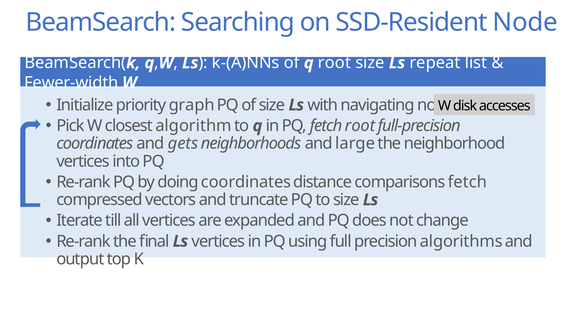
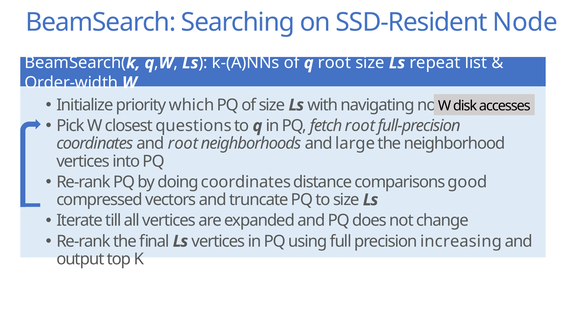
Fewer-width: Fewer-width -> Order-width
graph: graph -> which
algorithm: algorithm -> questions
and gets: gets -> root
comparisons fetch: fetch -> good
algorithms: algorithms -> increasing
